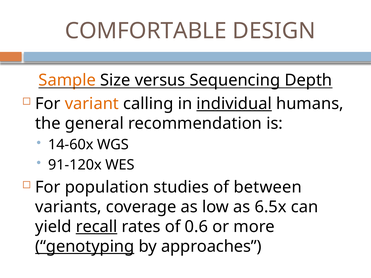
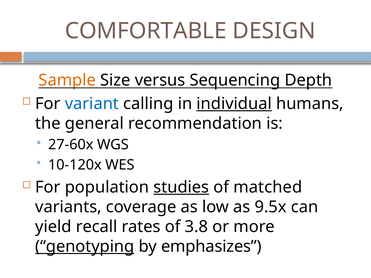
variant colour: orange -> blue
14-60x: 14-60x -> 27-60x
91-120x: 91-120x -> 10-120x
studies underline: none -> present
between: between -> matched
6.5x: 6.5x -> 9.5x
recall underline: present -> none
0.6: 0.6 -> 3.8
approaches: approaches -> emphasizes
